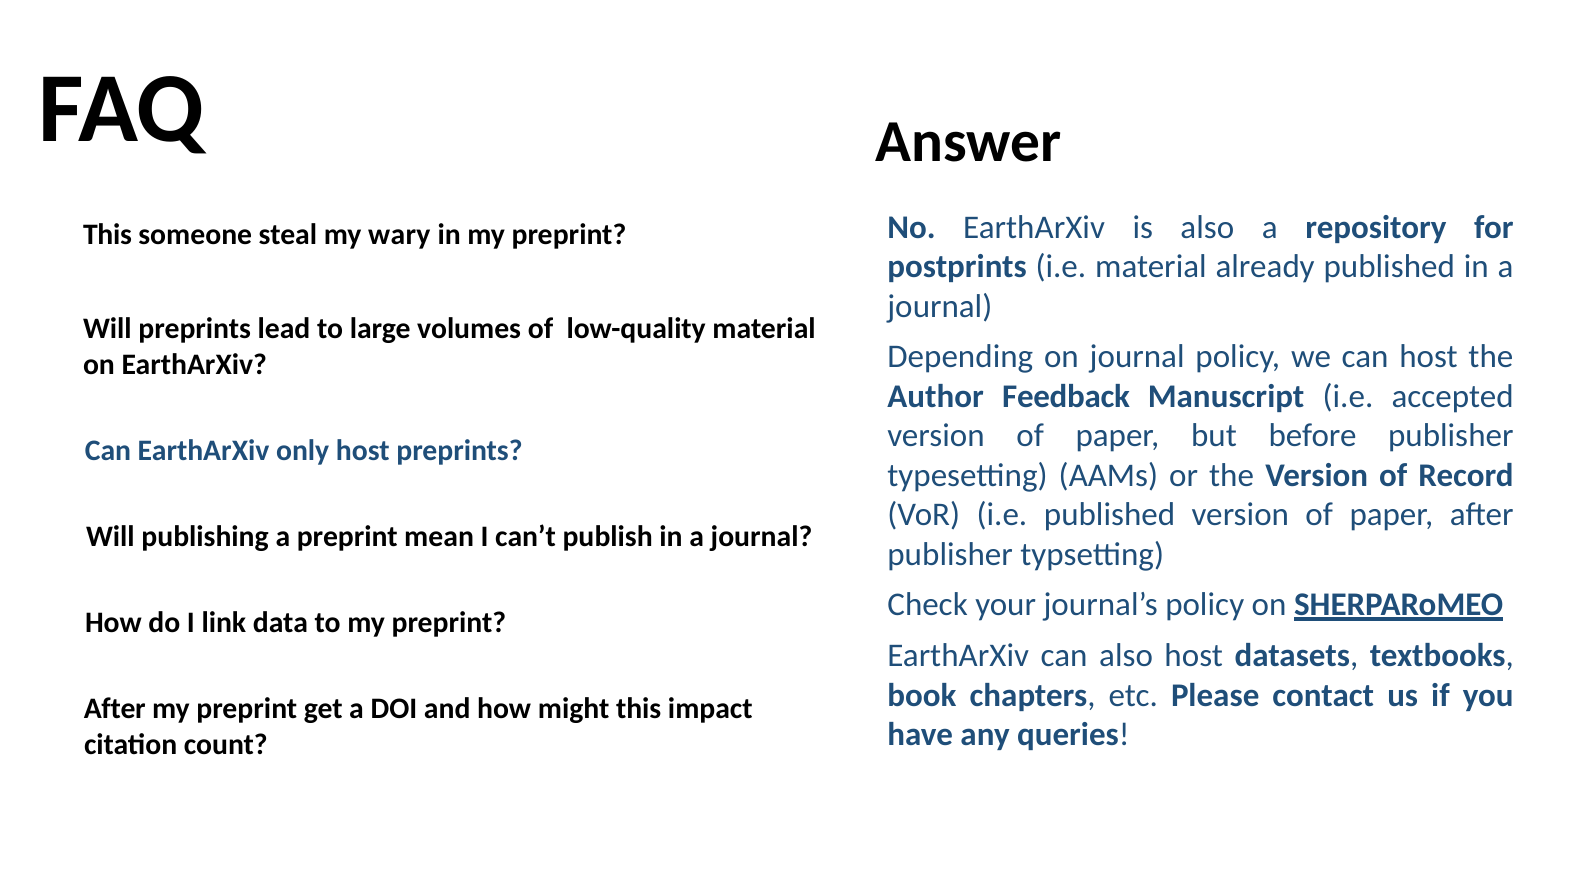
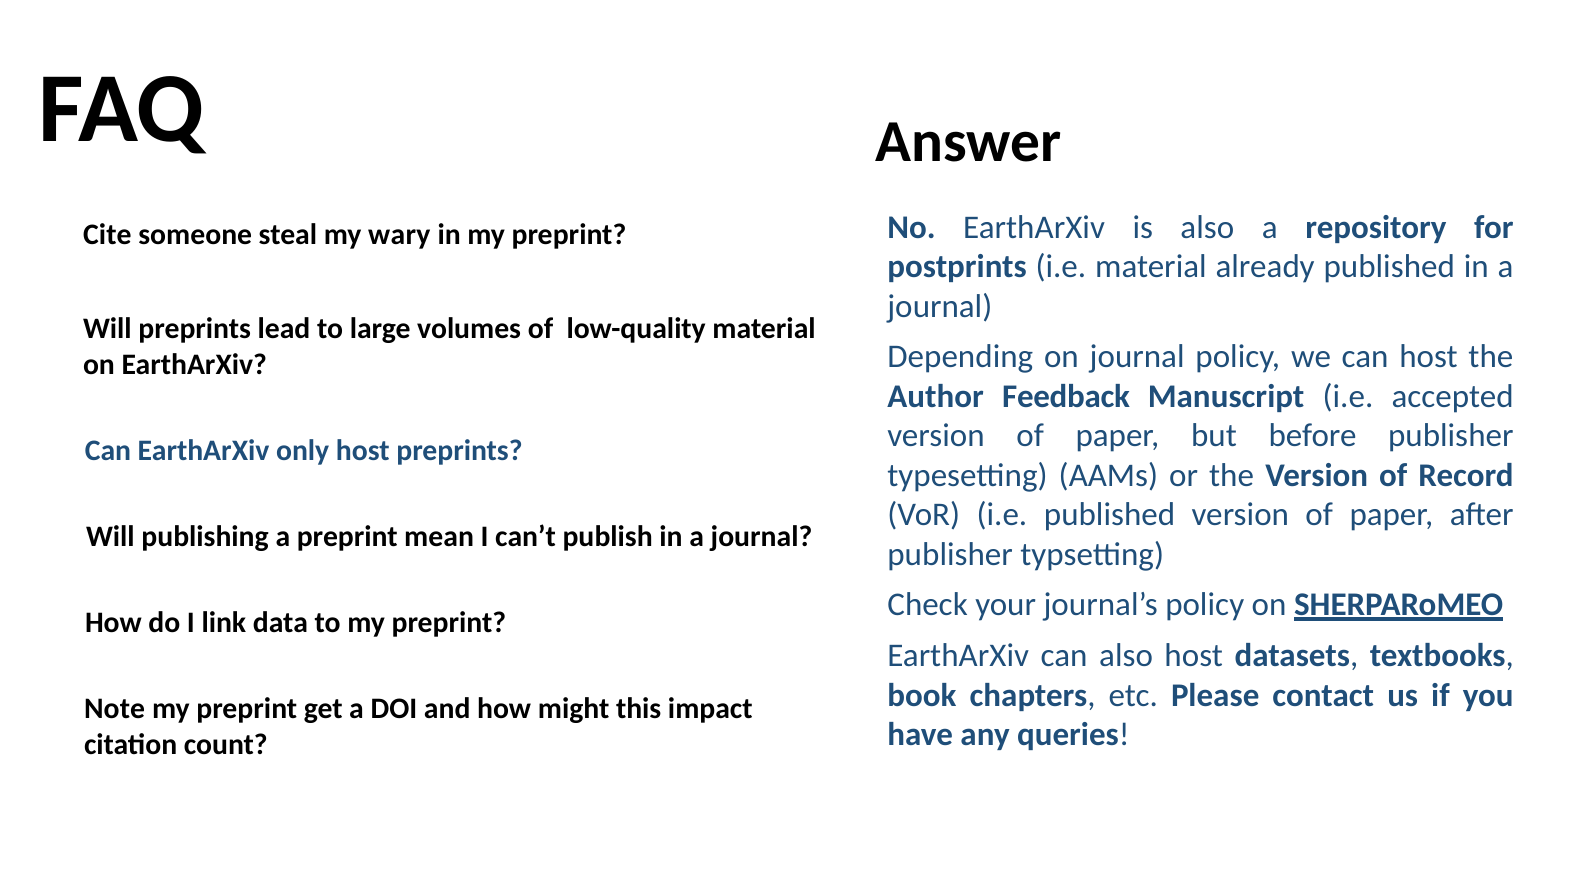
This at (108, 235): This -> Cite
After at (115, 709): After -> Note
